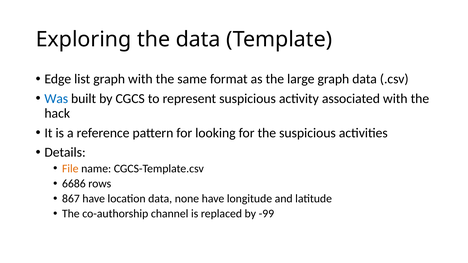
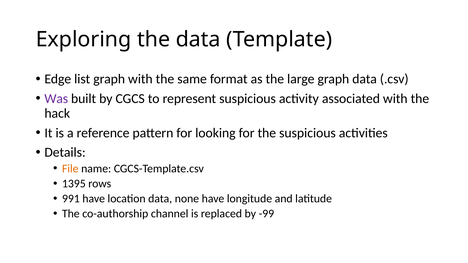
Was colour: blue -> purple
6686: 6686 -> 1395
867: 867 -> 991
